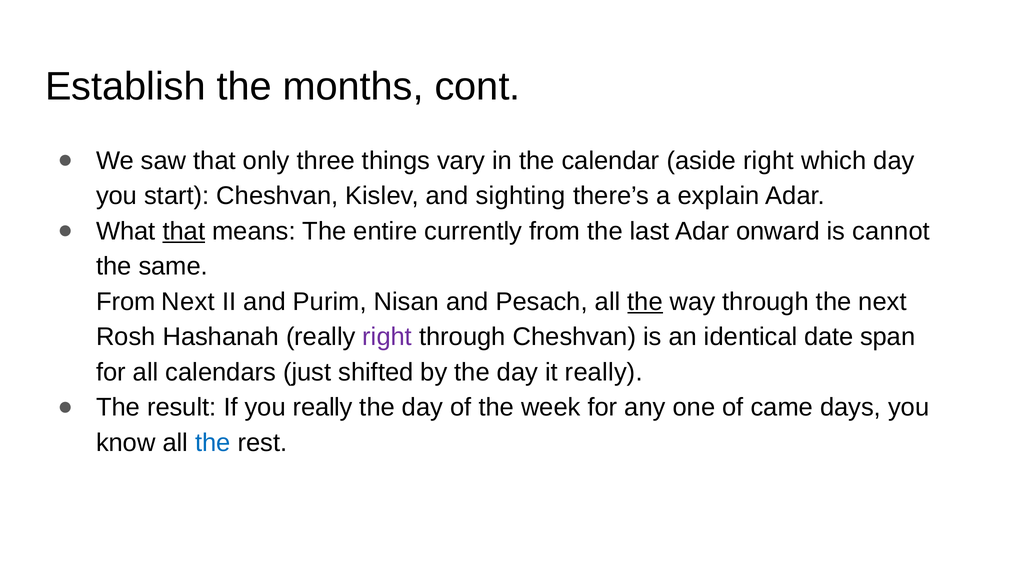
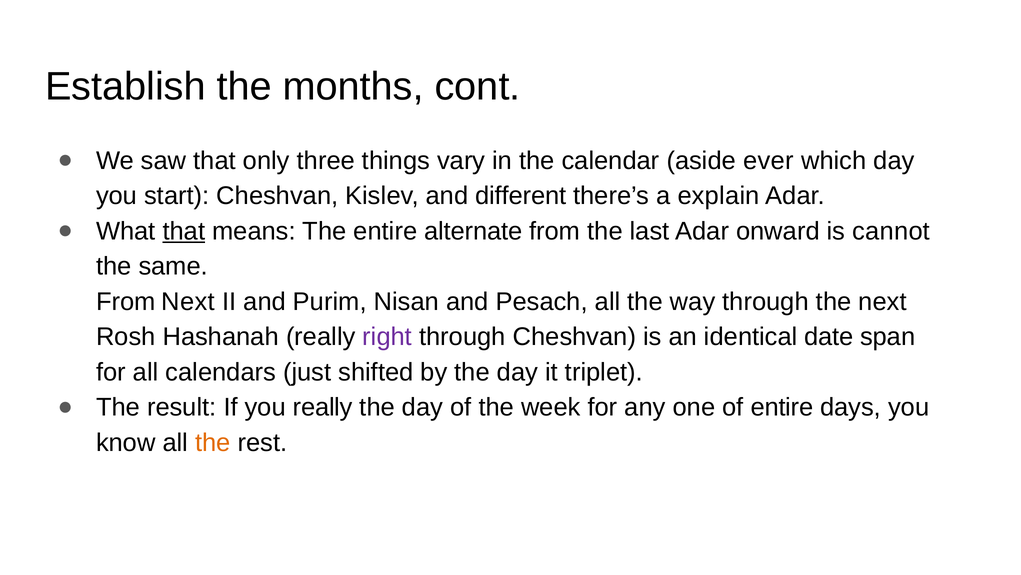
aside right: right -> ever
sighting: sighting -> different
currently: currently -> alternate
the at (645, 301) underline: present -> none
it really: really -> triplet
of came: came -> entire
the at (213, 442) colour: blue -> orange
